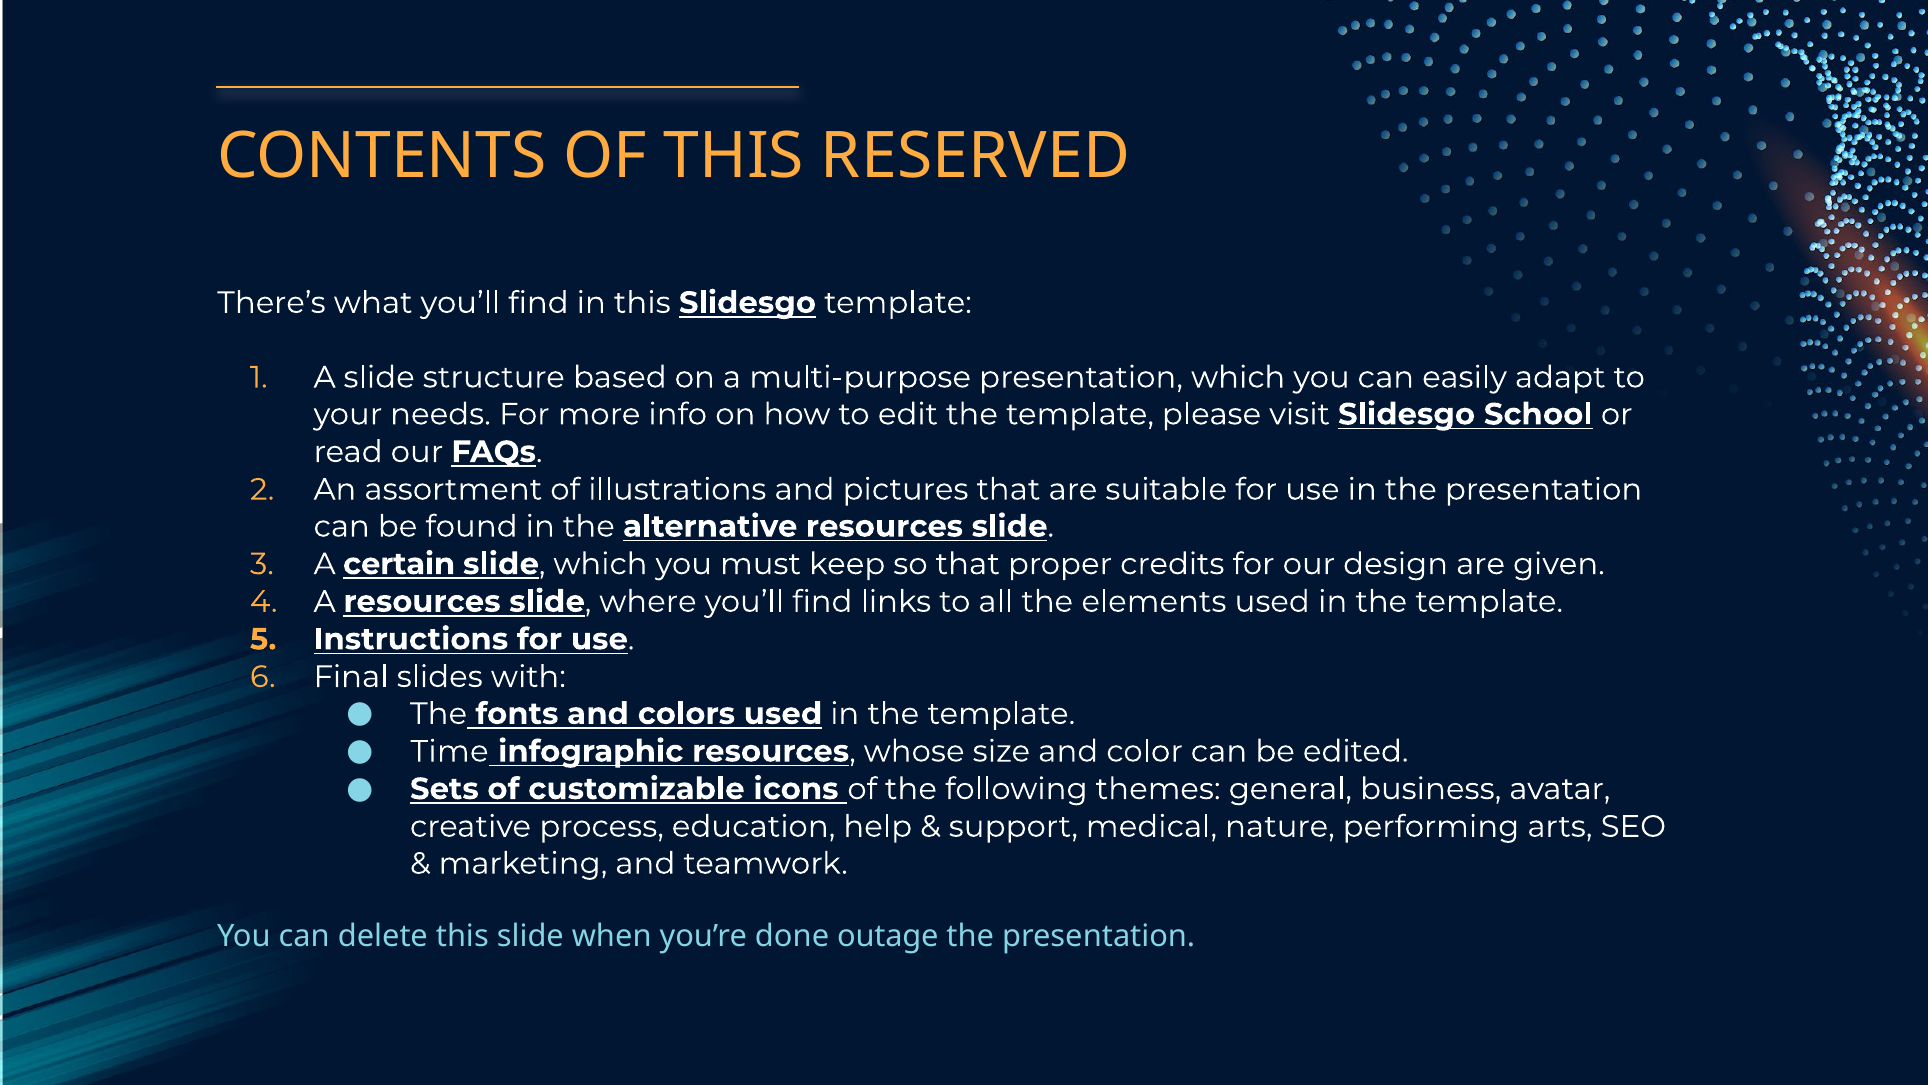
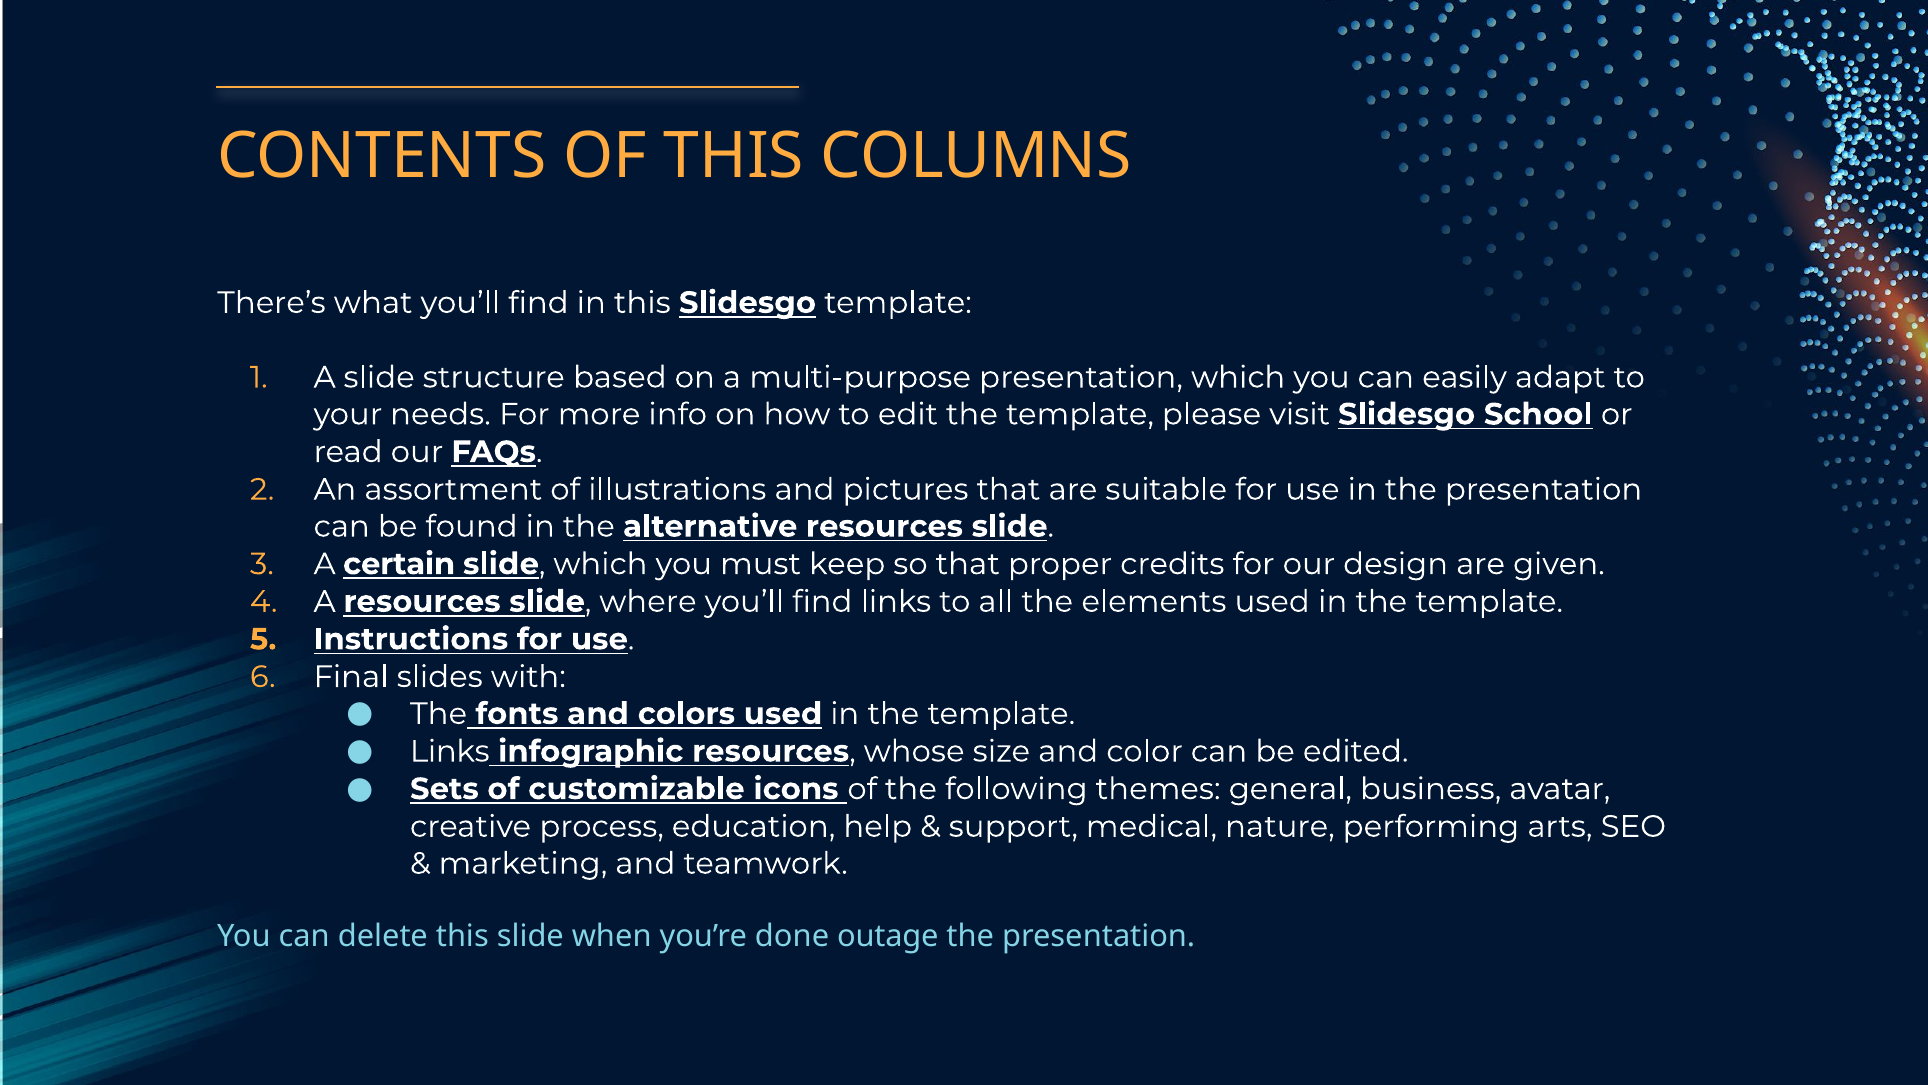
RESERVED: RESERVED -> COLUMNS
Time at (450, 751): Time -> Links
